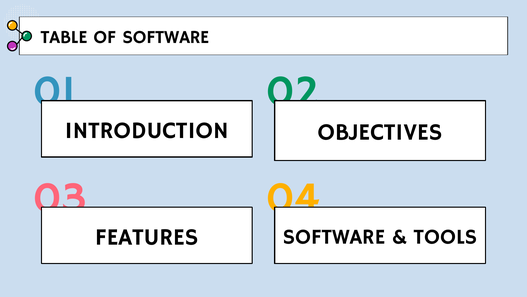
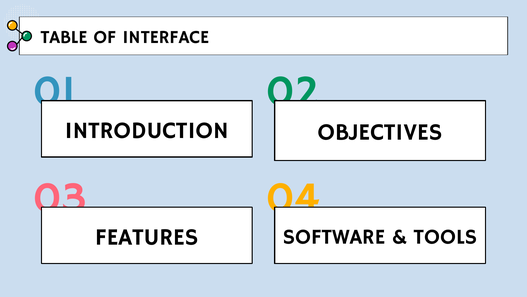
OF SOFTWARE: SOFTWARE -> INTERFACE
